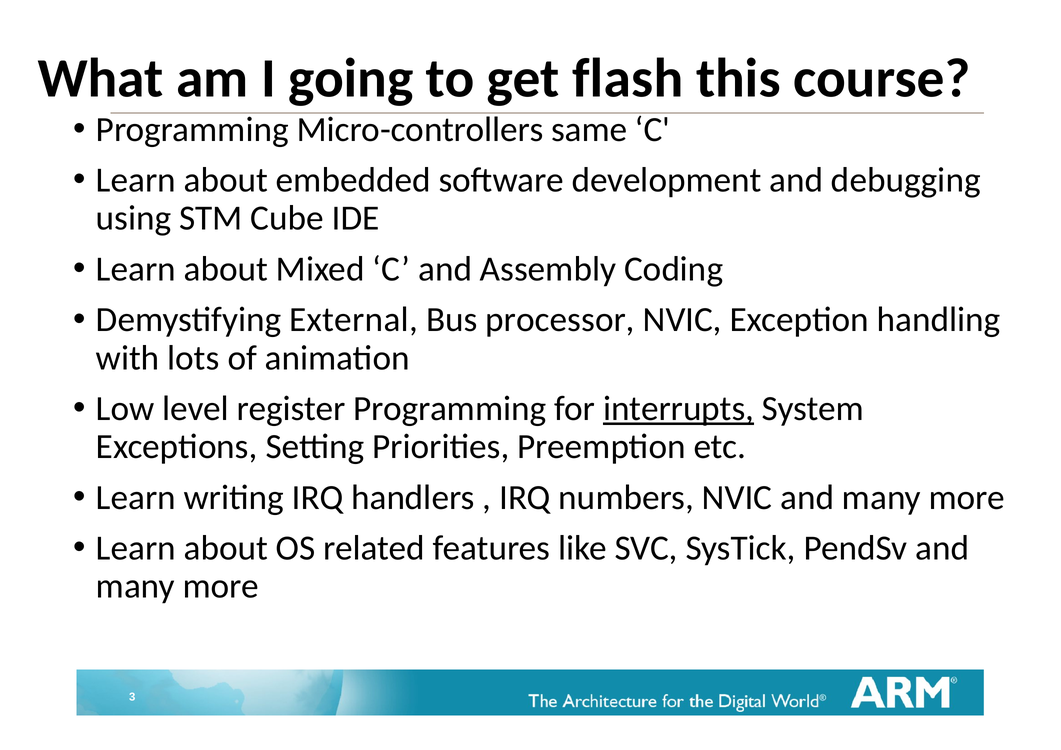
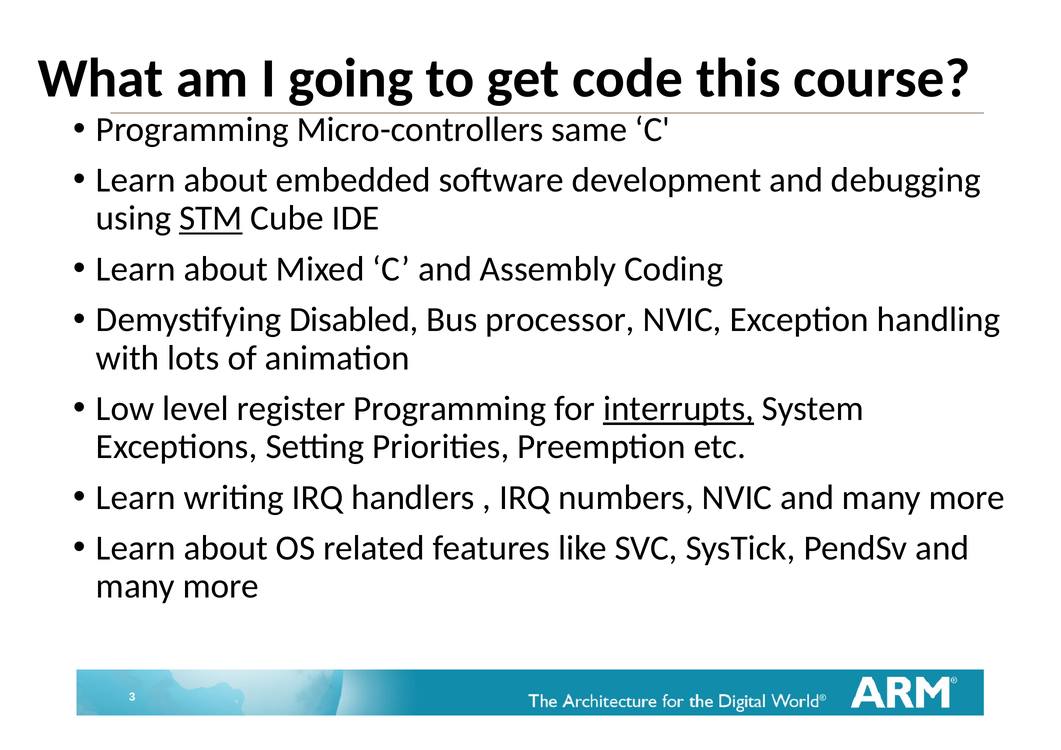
flash: flash -> code
STM underline: none -> present
External: External -> Disabled
